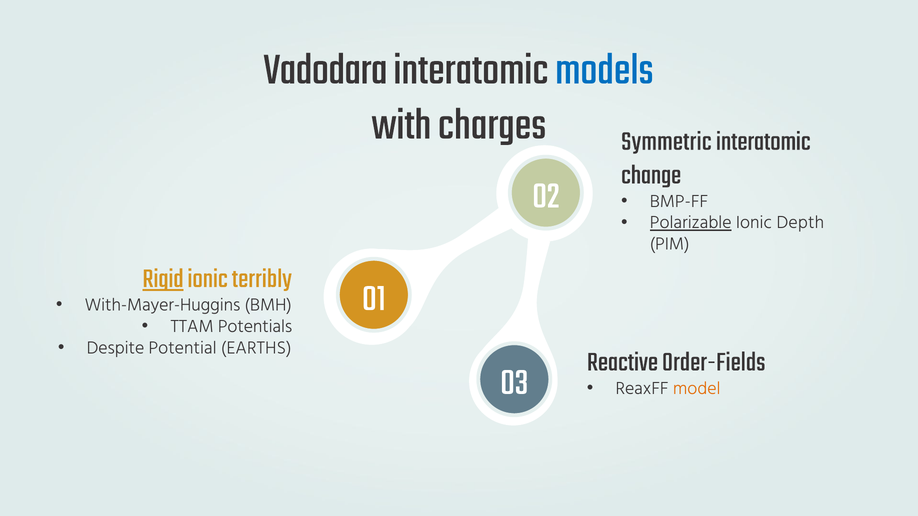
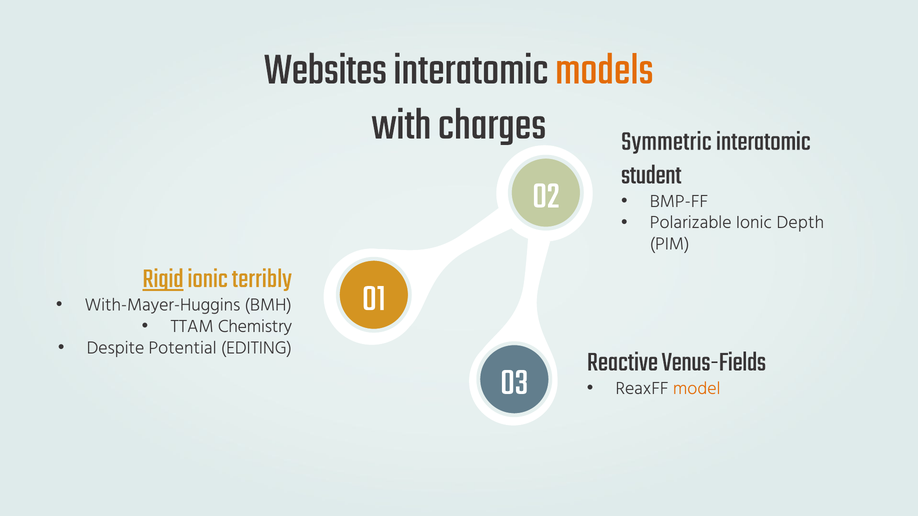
Vadodara: Vadodara -> Websites
models colour: blue -> orange
change: change -> student
Polarizable underline: present -> none
Potentials: Potentials -> Chemistry
EARTHS: EARTHS -> EDITING
Order-Fields: Order-Fields -> Venus-Fields
